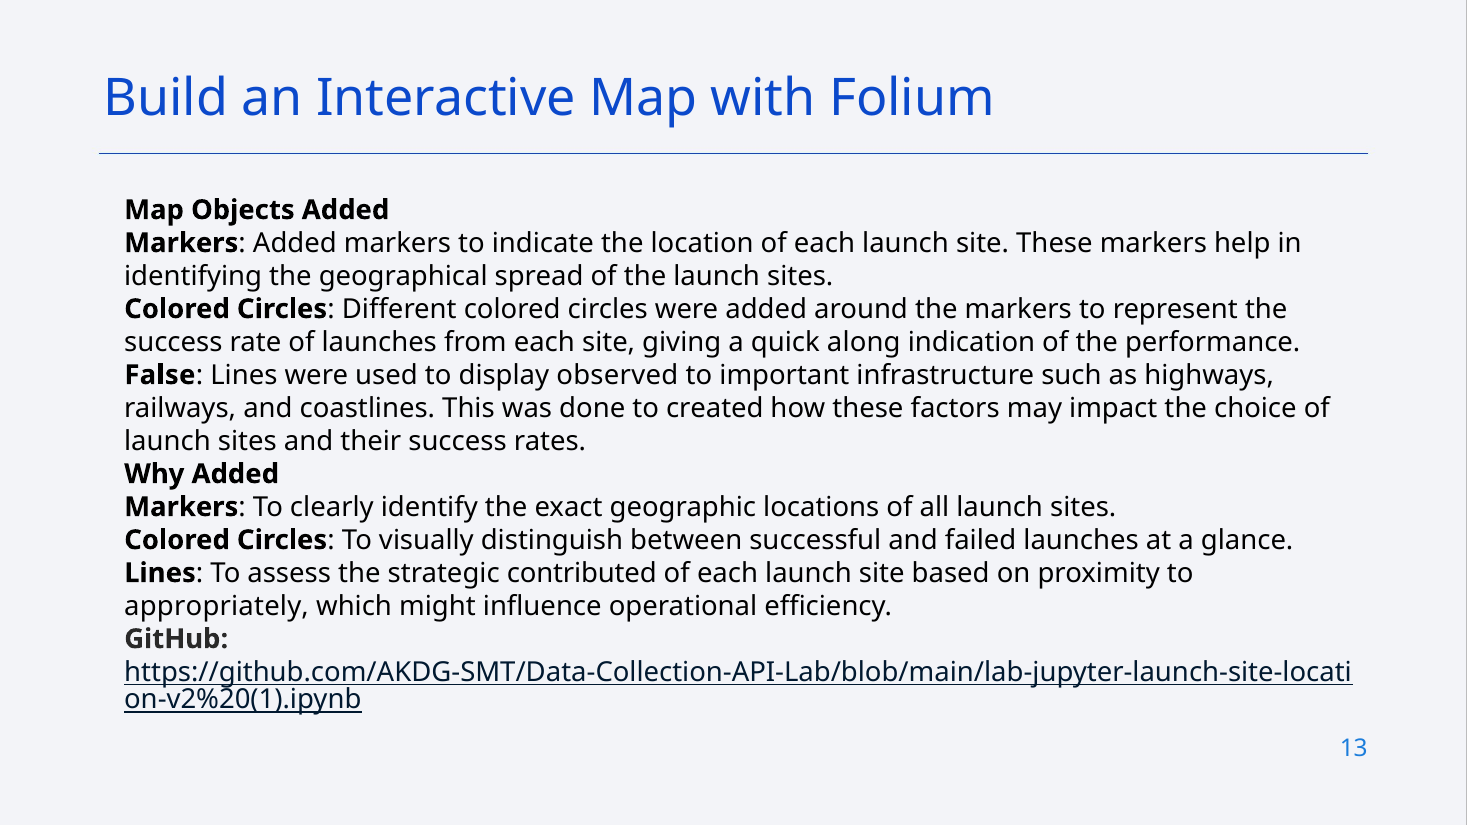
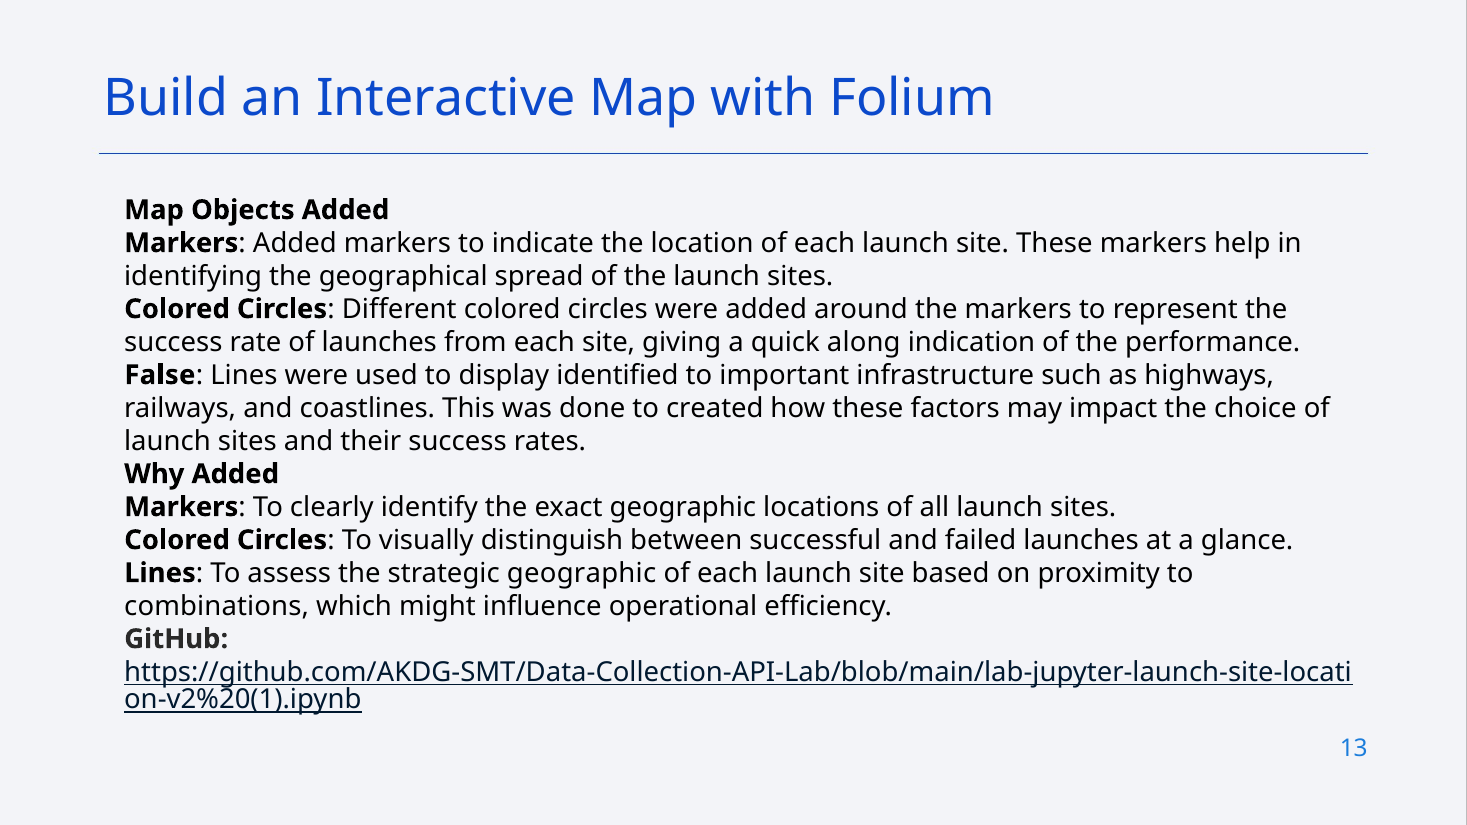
observed: observed -> identified
strategic contributed: contributed -> geographic
appropriately: appropriately -> combinations
